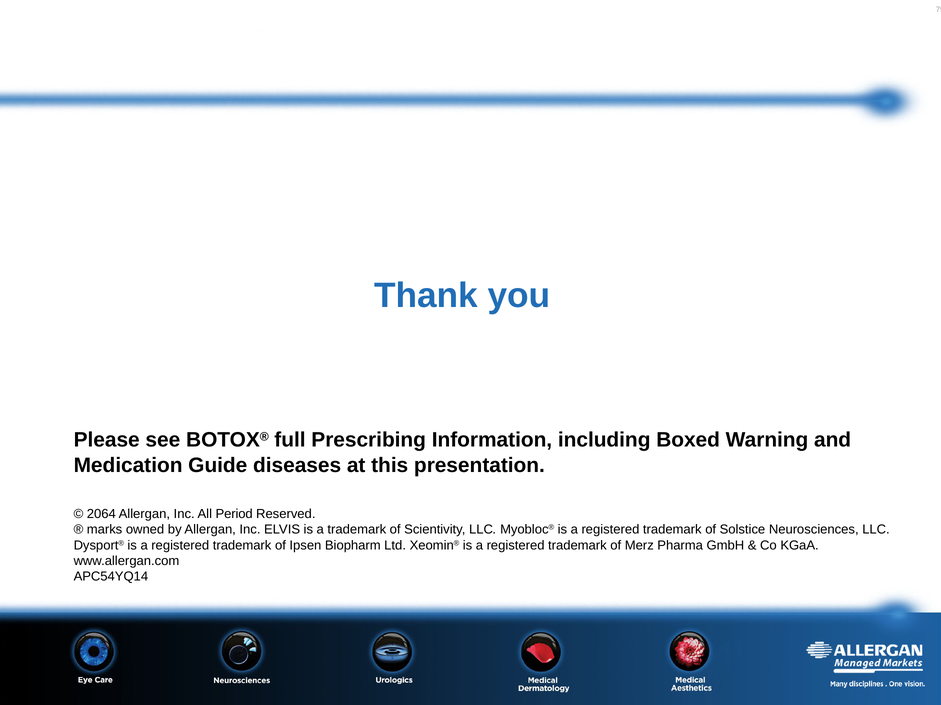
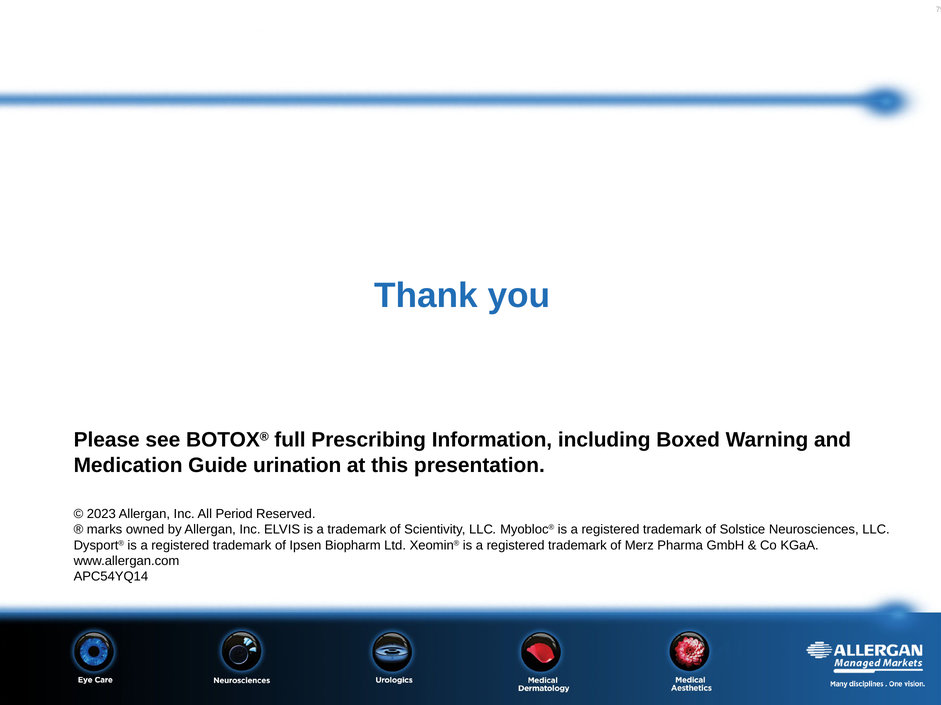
diseases: diseases -> urination
2064: 2064 -> 2023
